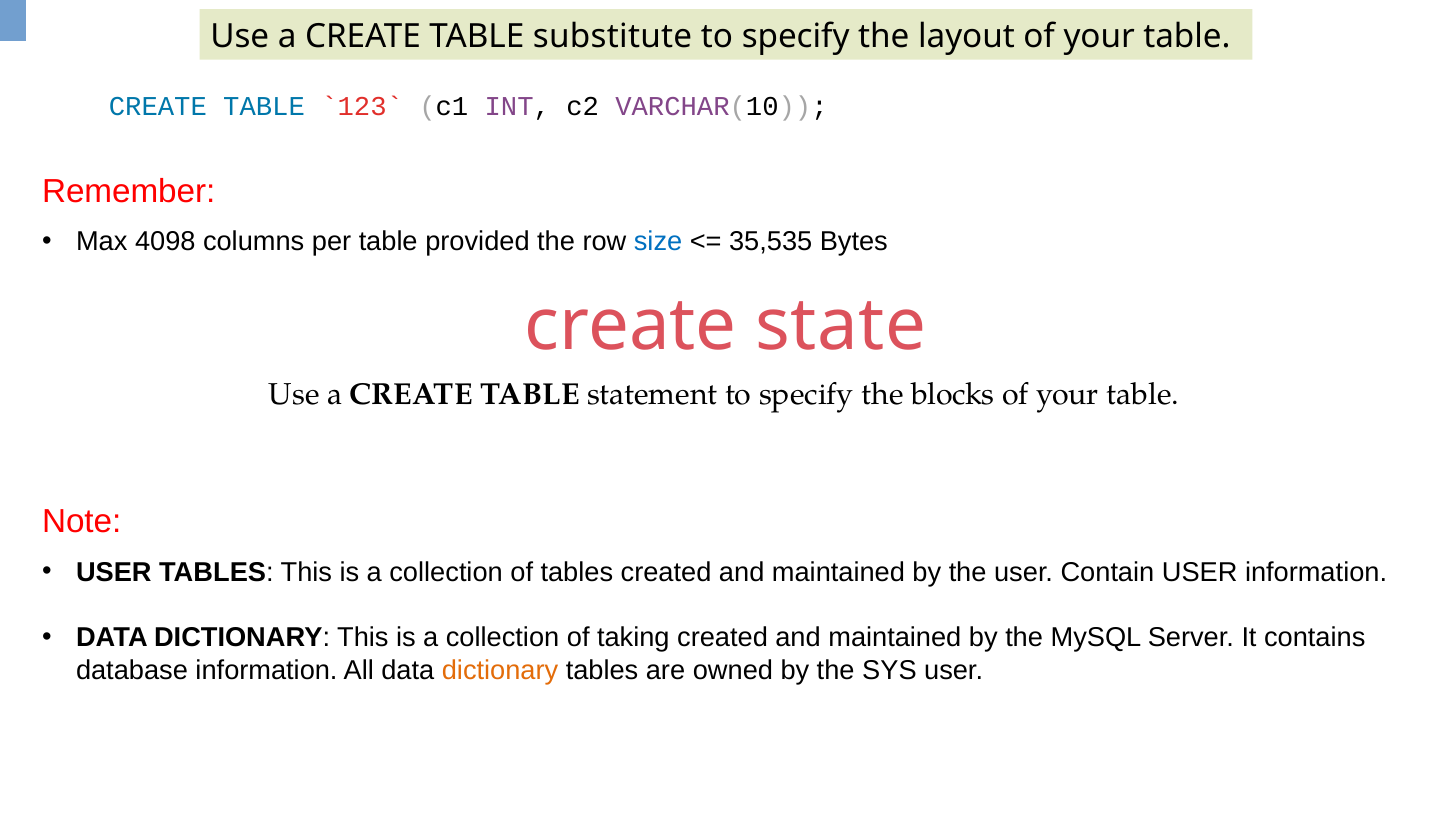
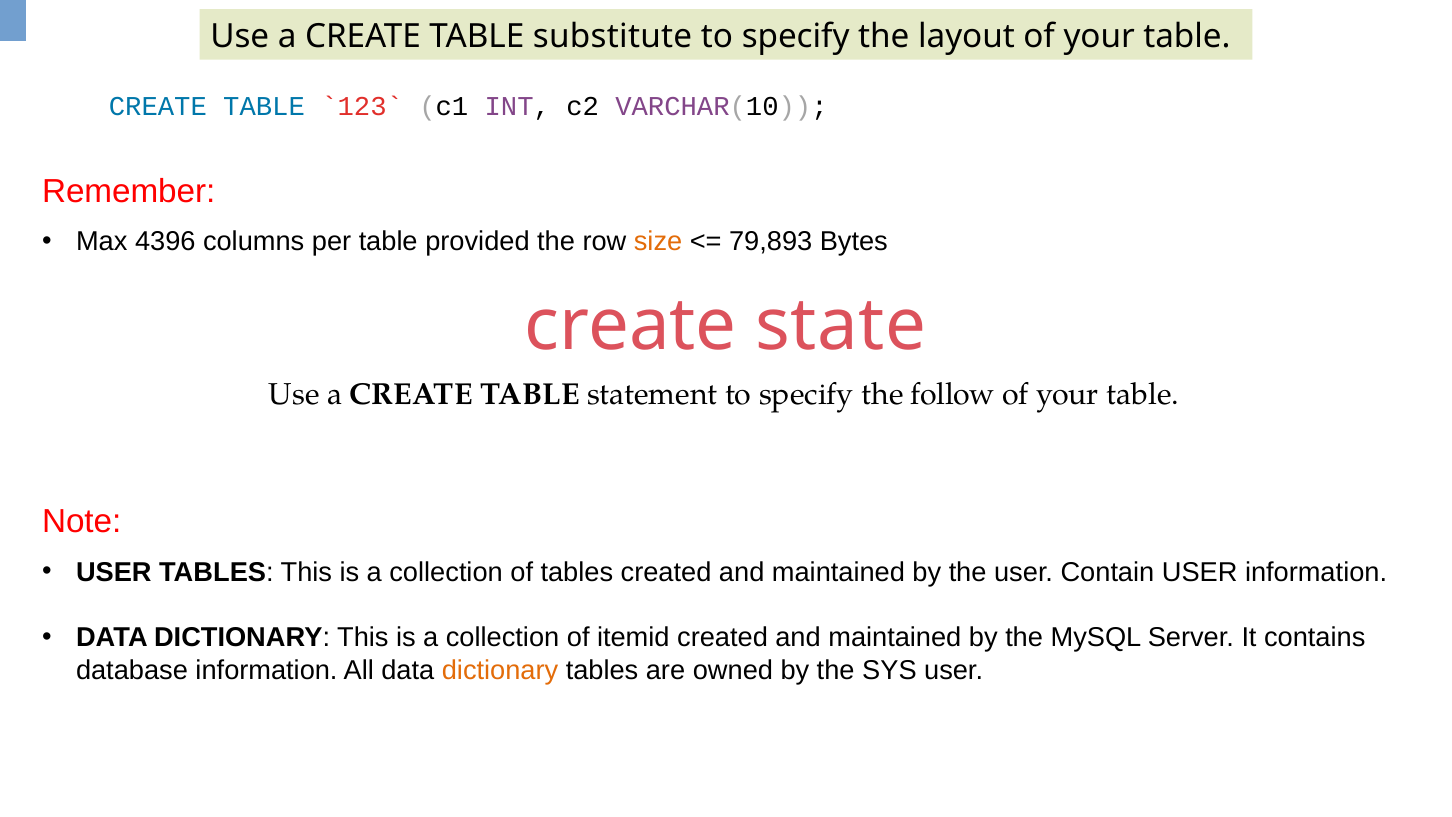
4098: 4098 -> 4396
size colour: blue -> orange
35,535: 35,535 -> 79,893
blocks: blocks -> follow
taking: taking -> itemid
